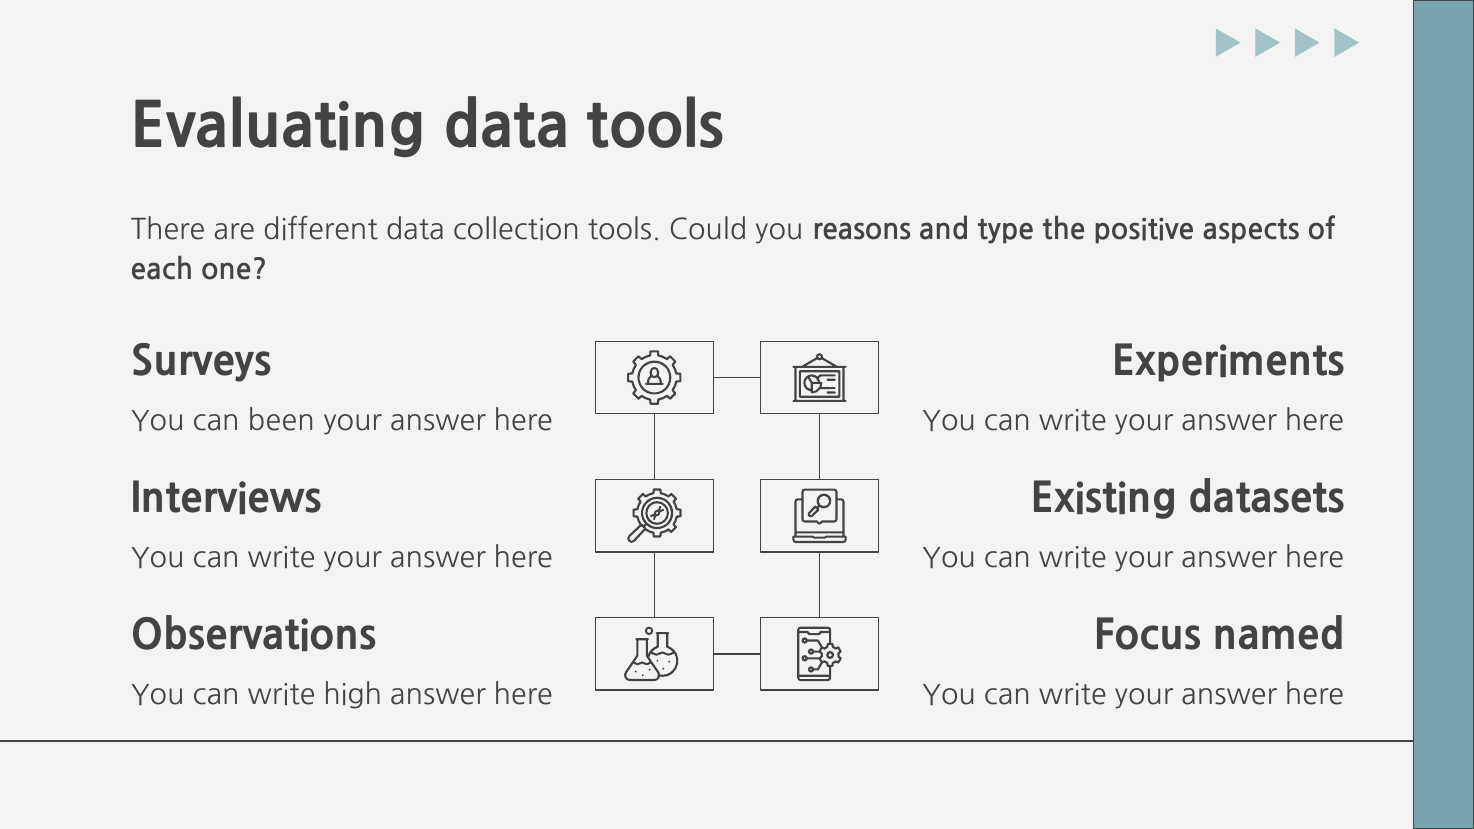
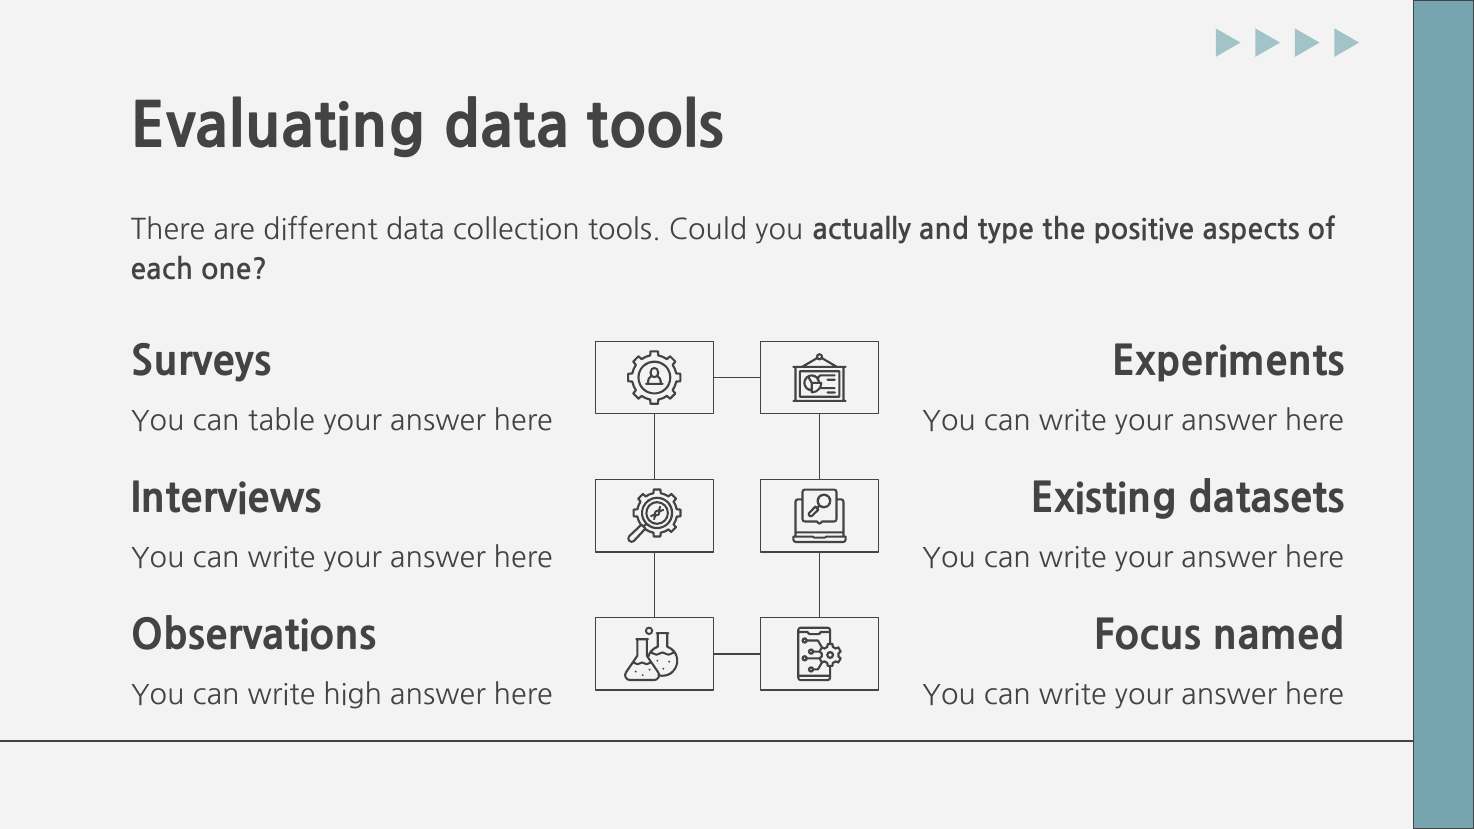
reasons: reasons -> actually
been: been -> table
